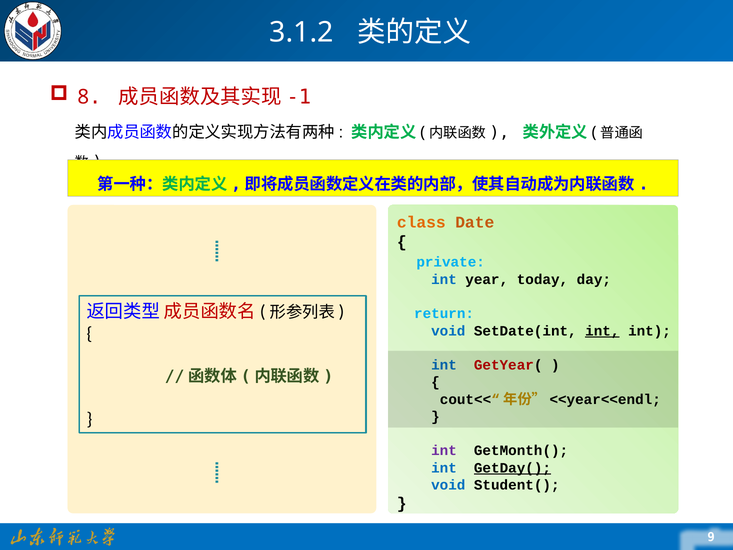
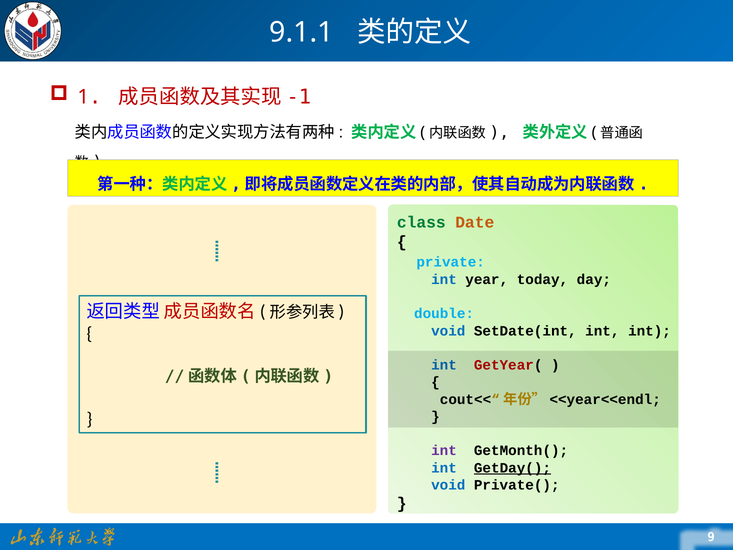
3.1.2: 3.1.2 -> 9.1.1
8: 8 -> 1
class colour: orange -> green
return: return -> double
int at (602, 331) underline: present -> none
Student(: Student( -> Private(
